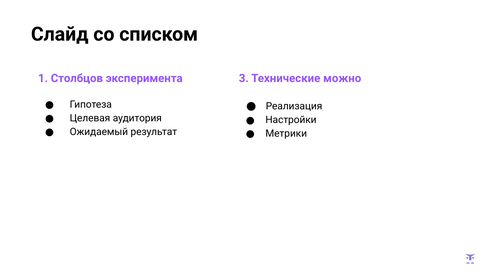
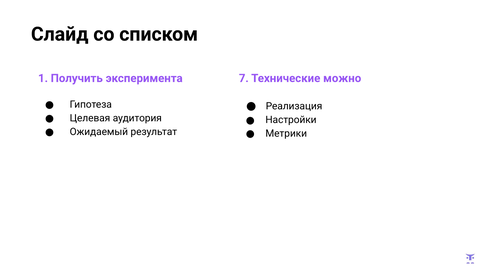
Столбцов: Столбцов -> Получить
3: 3 -> 7
